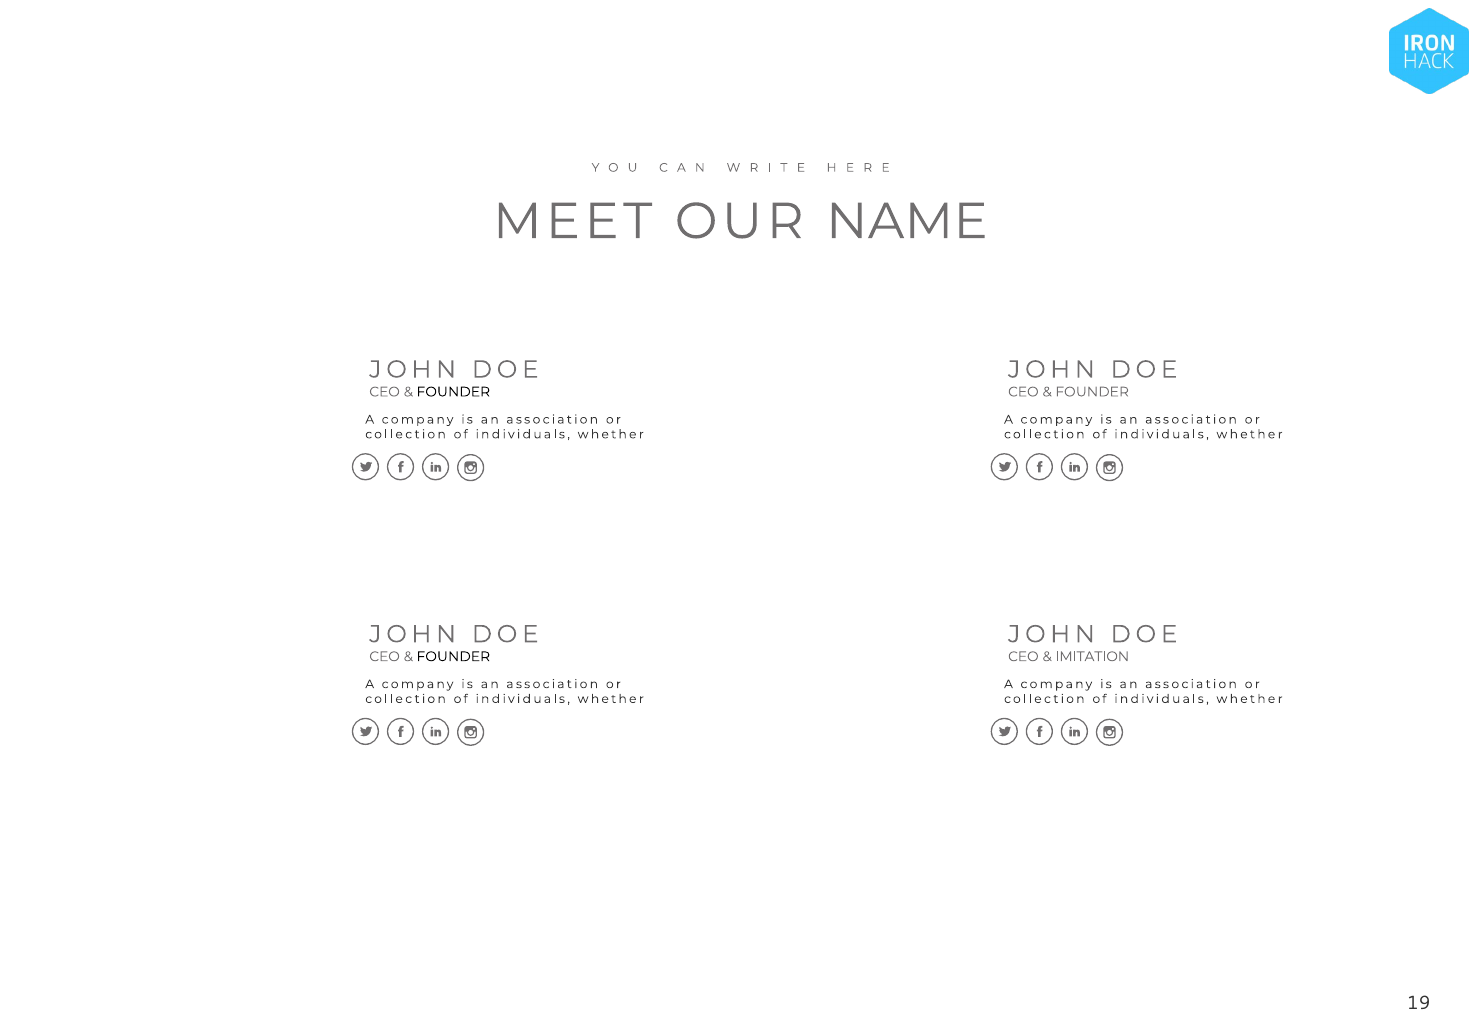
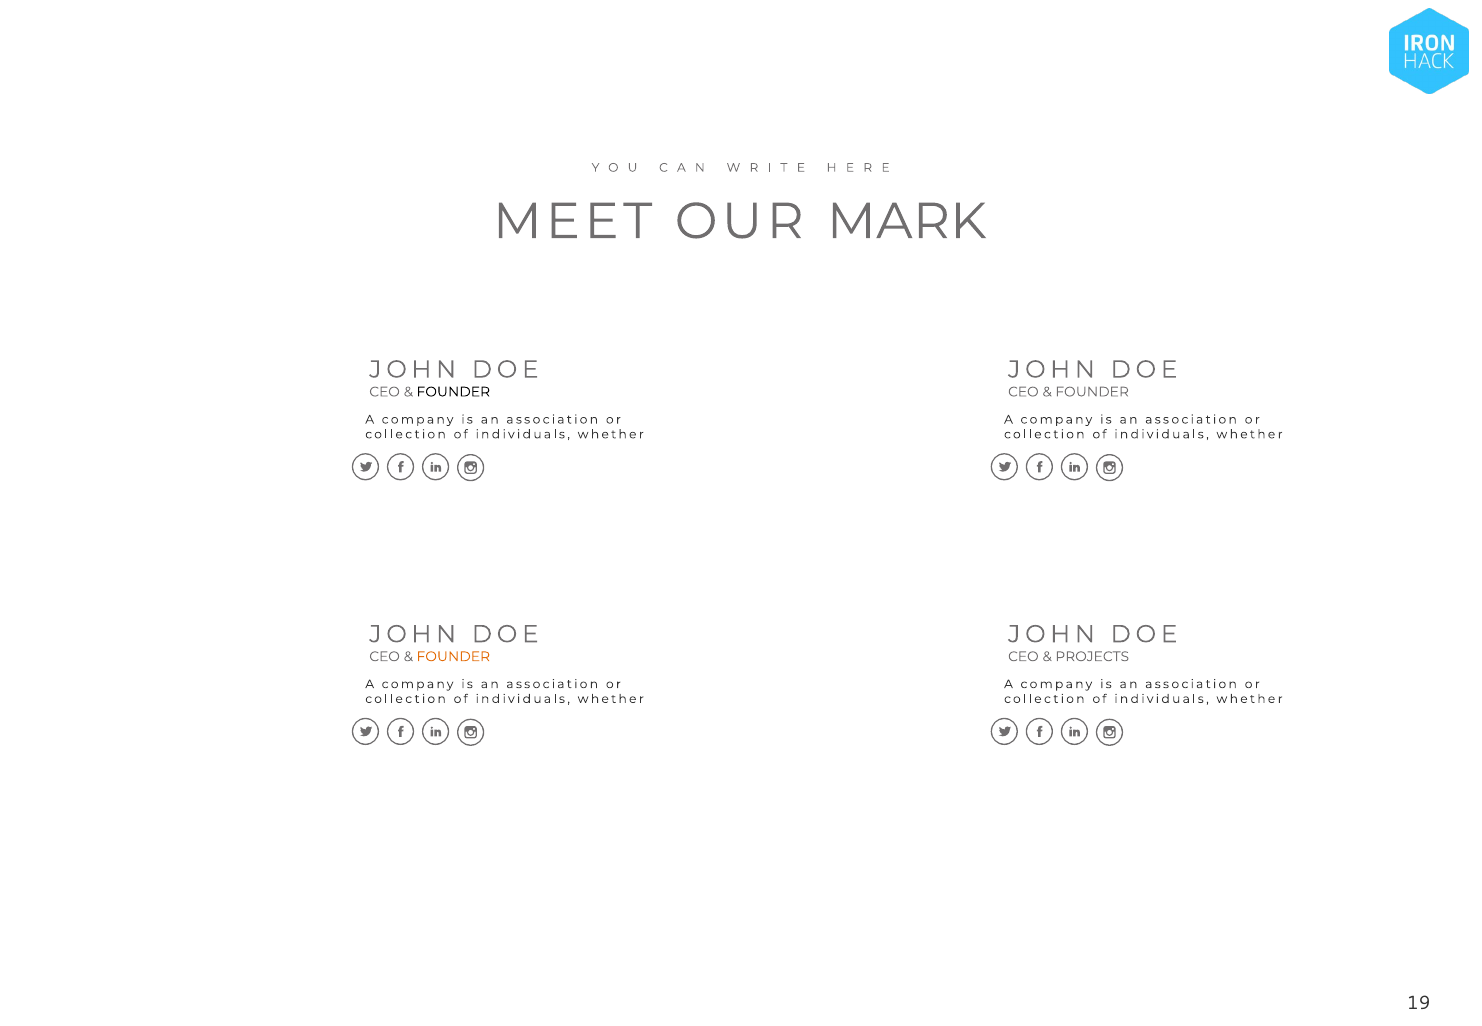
NAME: NAME -> MARK
FOUNDER at (453, 657) colour: black -> orange
IMITATION: IMITATION -> PROJECTS
